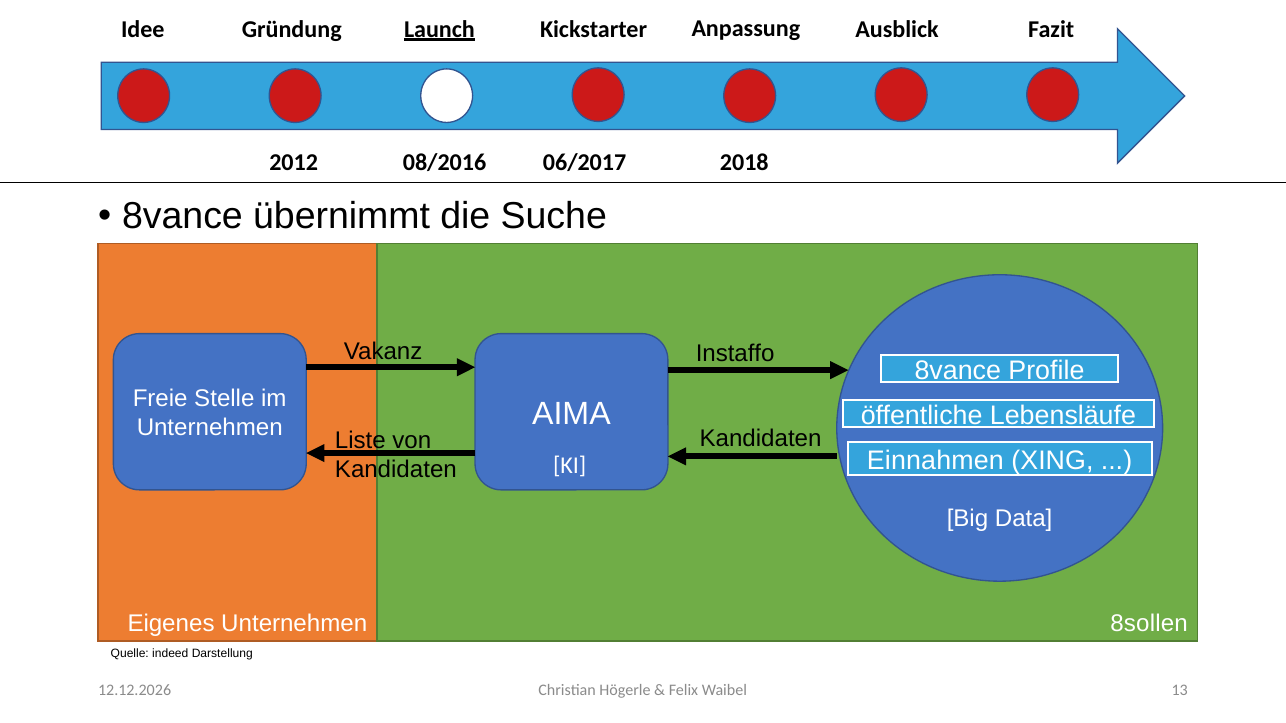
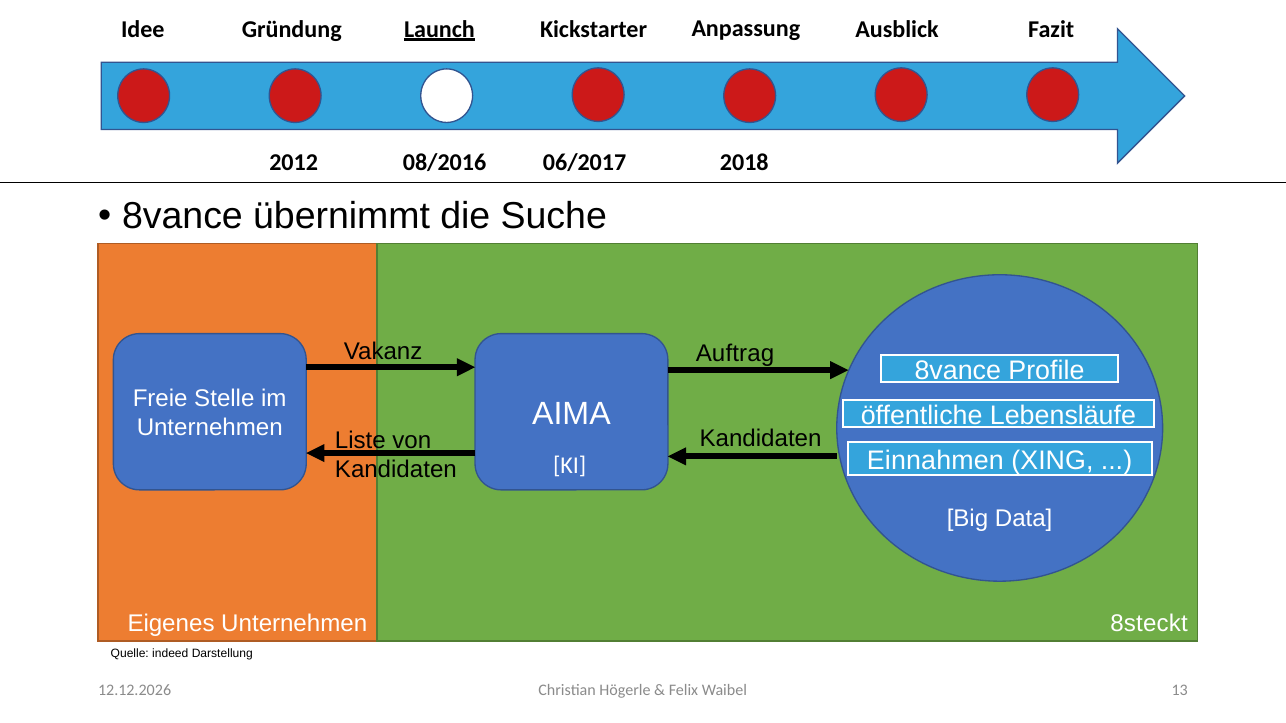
Instaffo: Instaffo -> Auftrag
8sollen: 8sollen -> 8steckt
